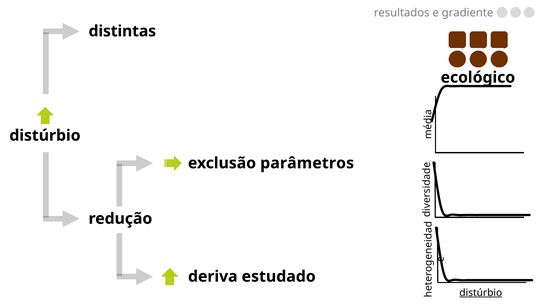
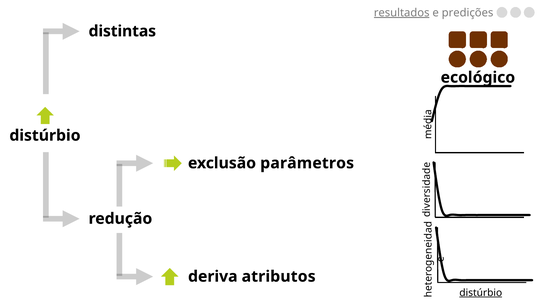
resultados underline: none -> present
gradiente: gradiente -> predições
estudado: estudado -> atributos
